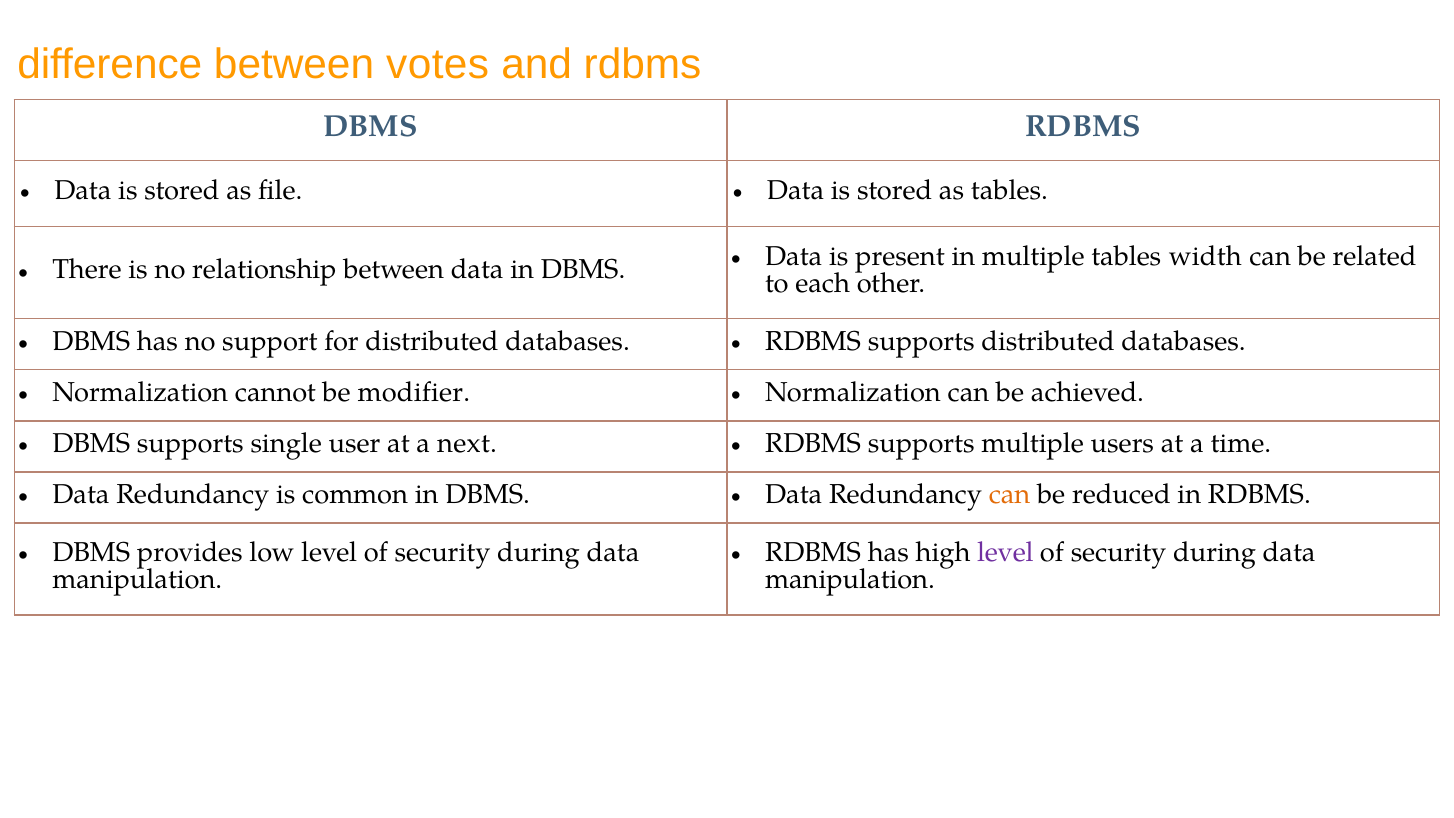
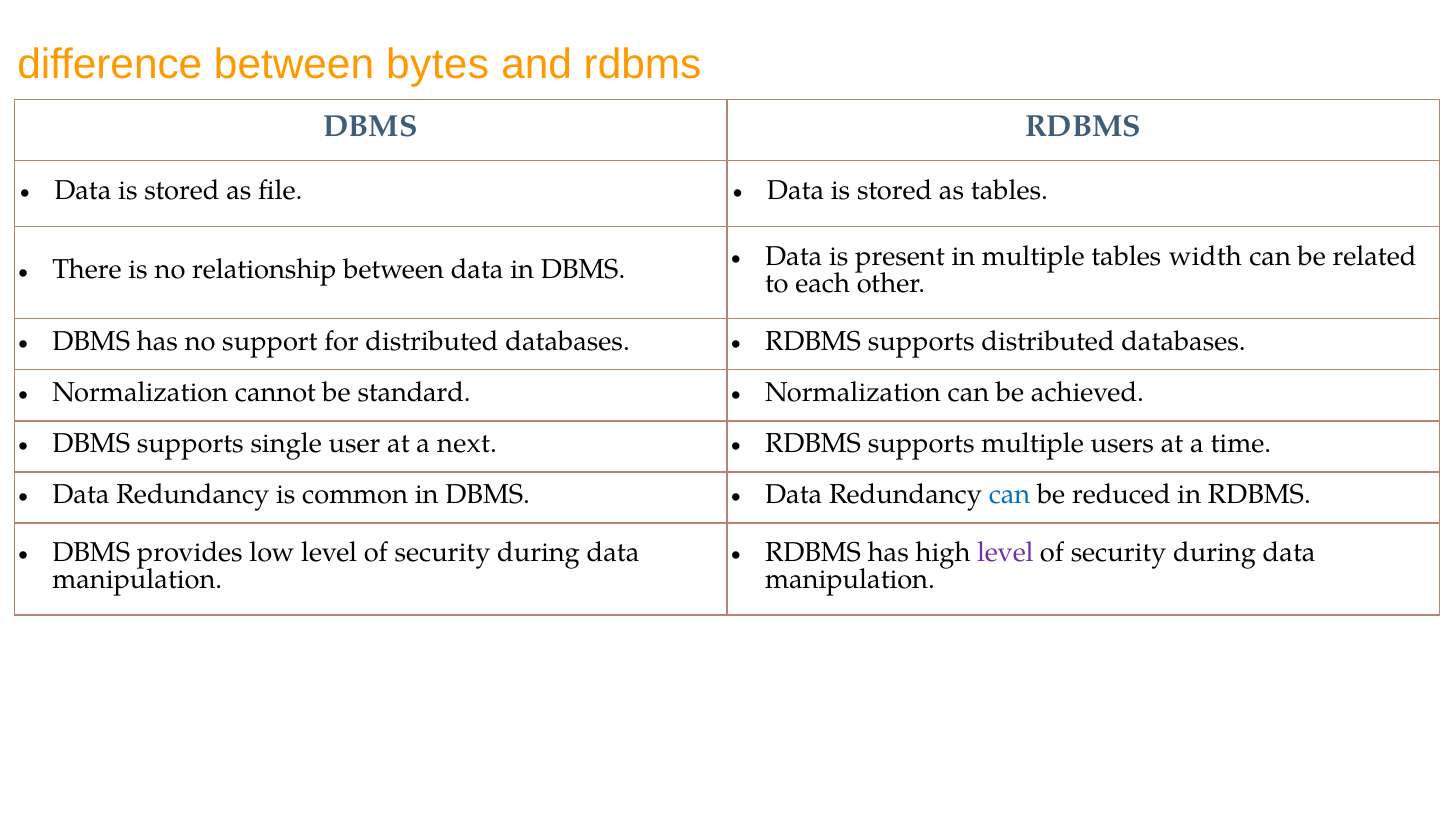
votes: votes -> bytes
modifier: modifier -> standard
can at (1010, 494) colour: orange -> blue
